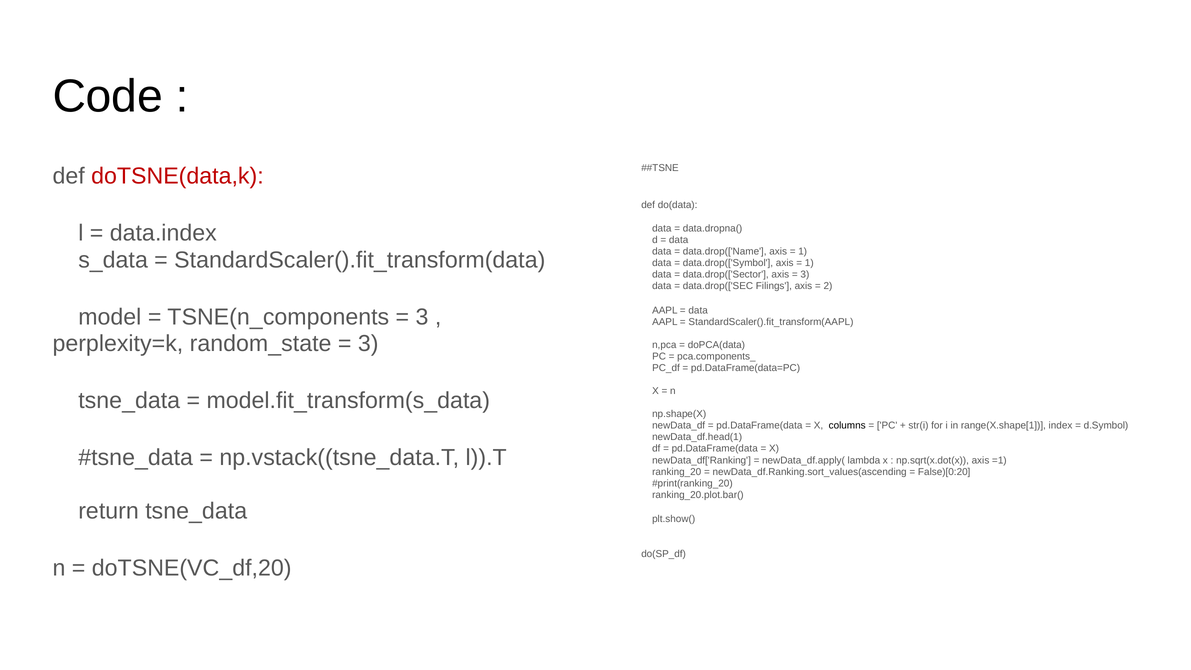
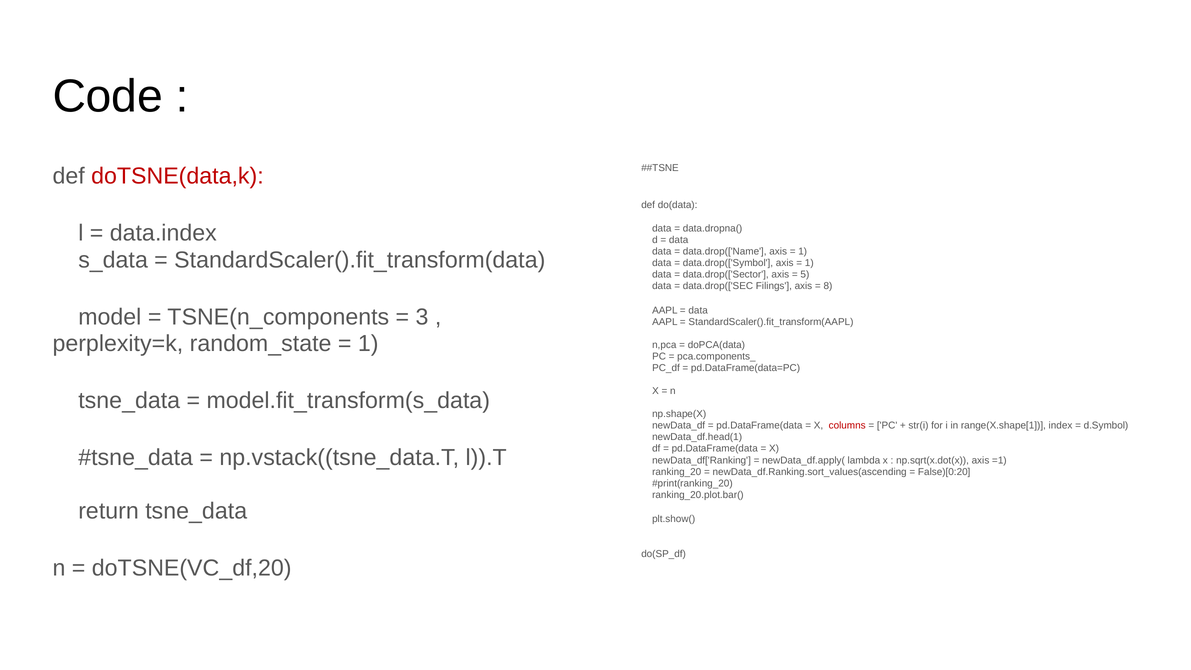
3 at (805, 274): 3 -> 5
2: 2 -> 8
3 at (368, 344): 3 -> 1
columns colour: black -> red
